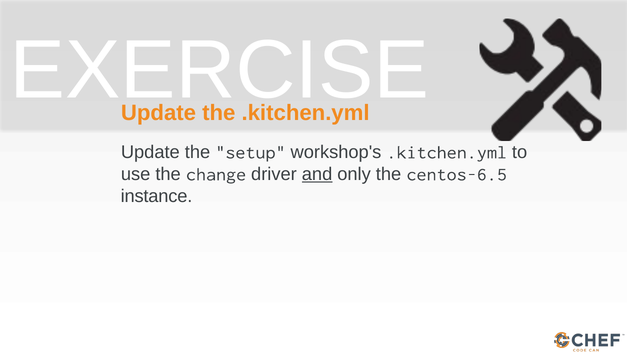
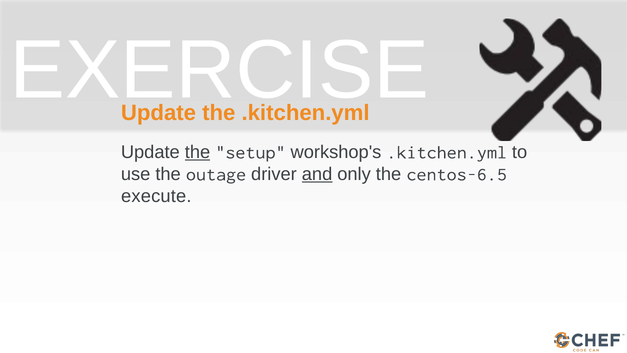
the at (198, 152) underline: none -> present
change: change -> outage
instance: instance -> execute
